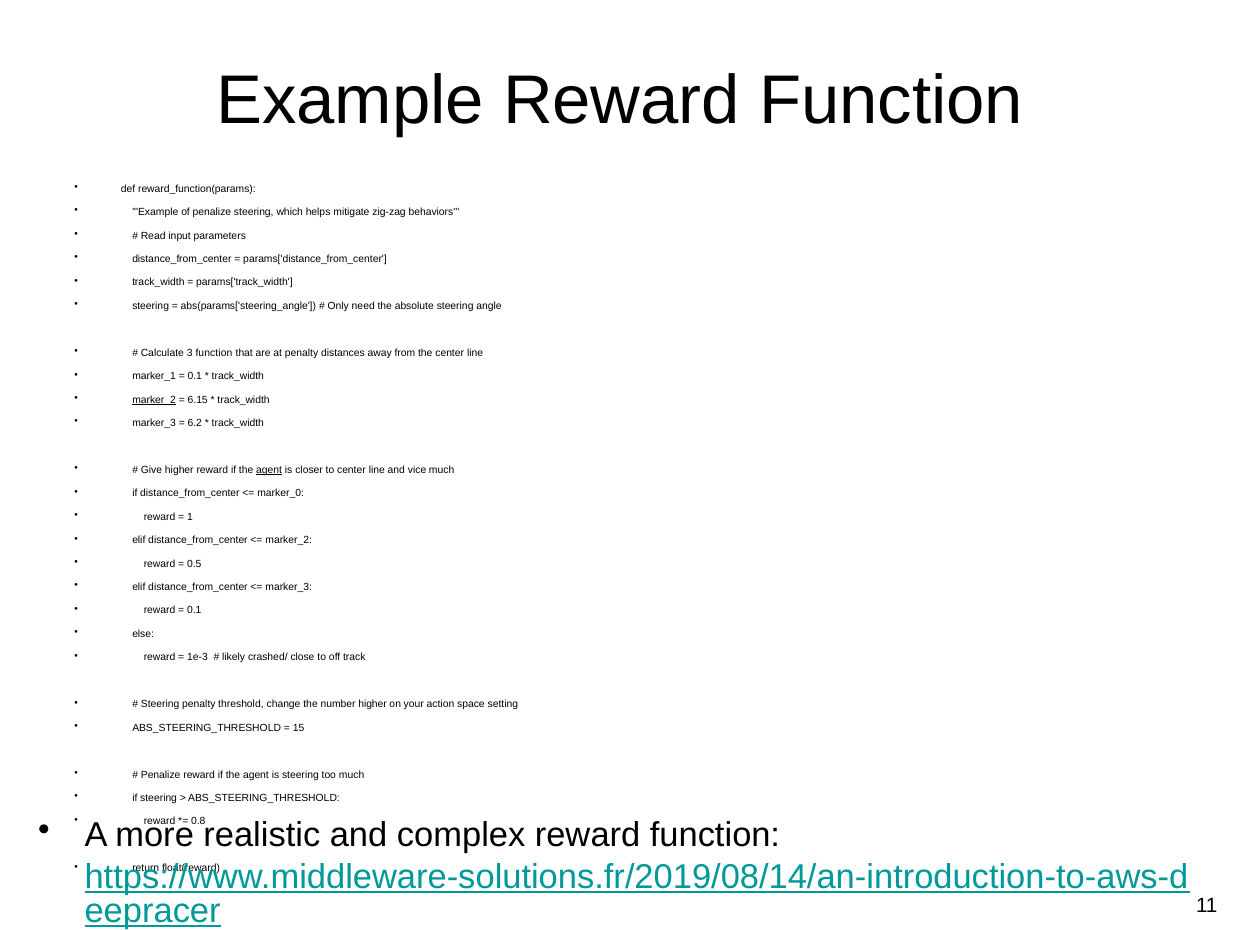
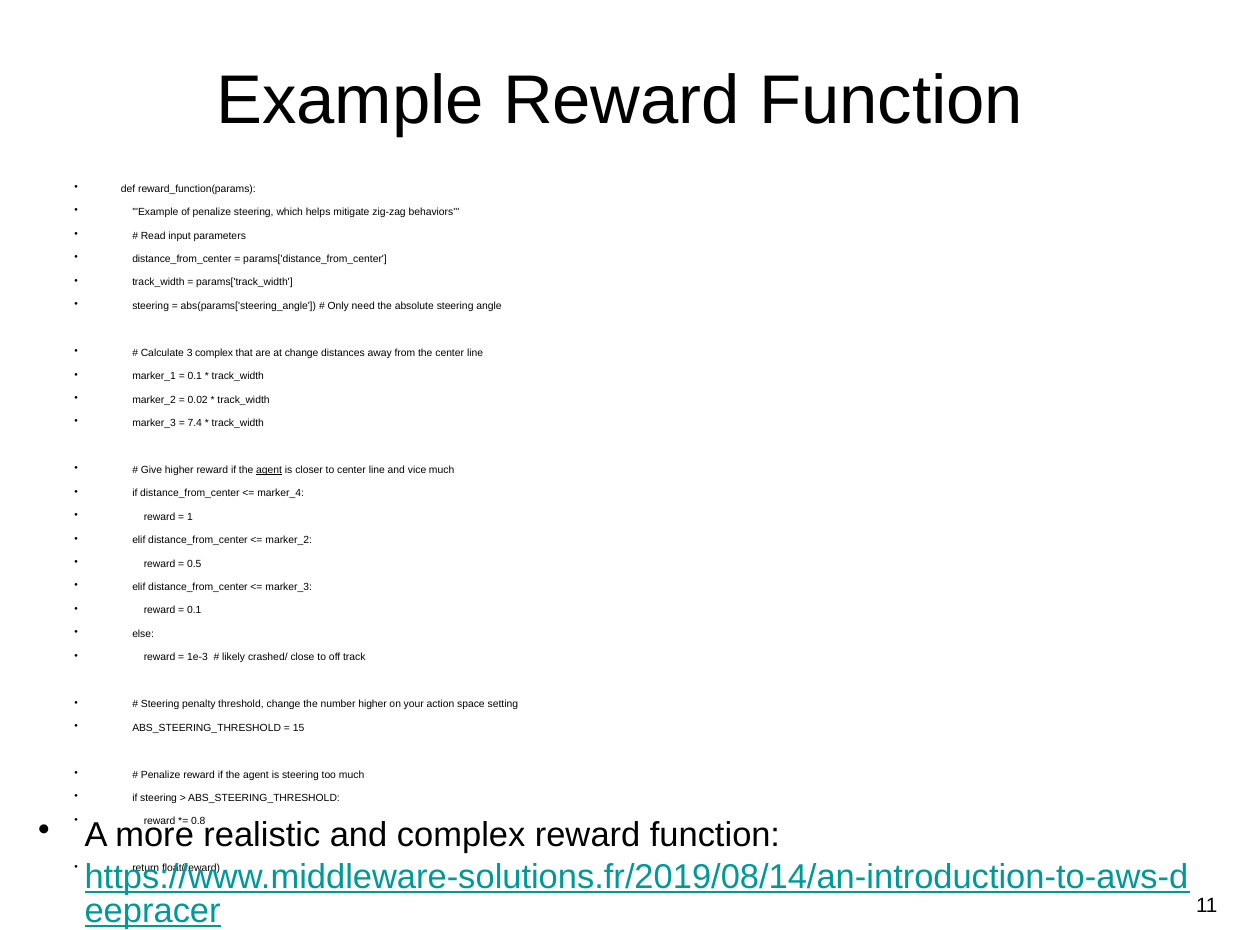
3 function: function -> complex
at penalty: penalty -> change
marker_2 at (154, 400) underline: present -> none
6.15: 6.15 -> 0.02
6.2: 6.2 -> 7.4
marker_0: marker_0 -> marker_4
